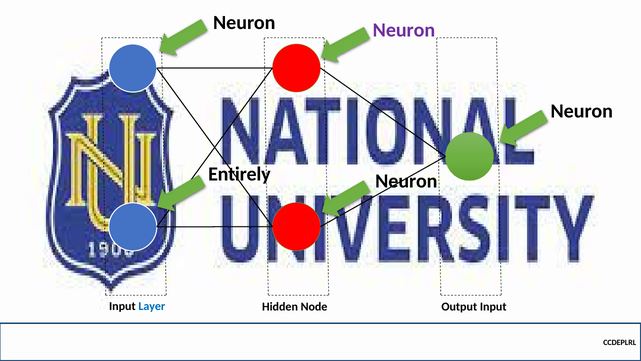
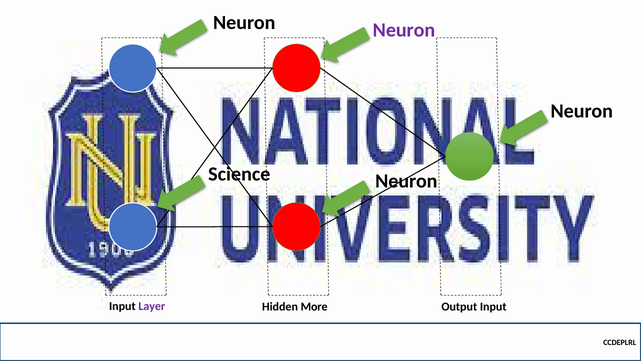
Entirely: Entirely -> Science
Layer colour: blue -> purple
Node: Node -> More
